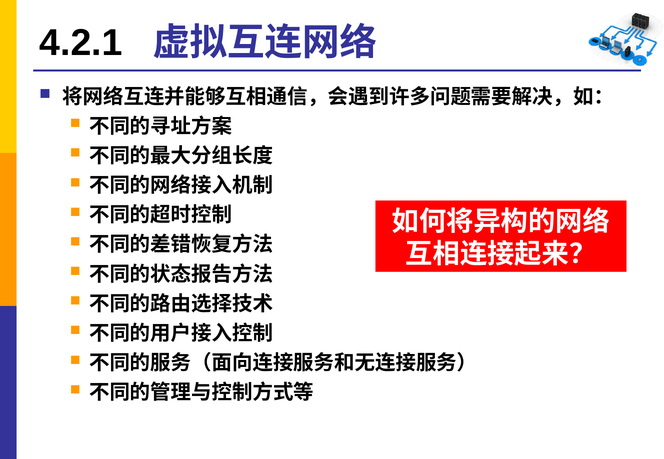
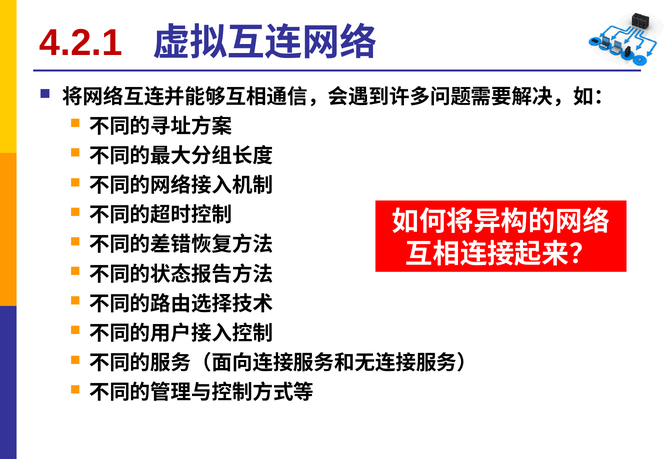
4.2.1 colour: black -> red
